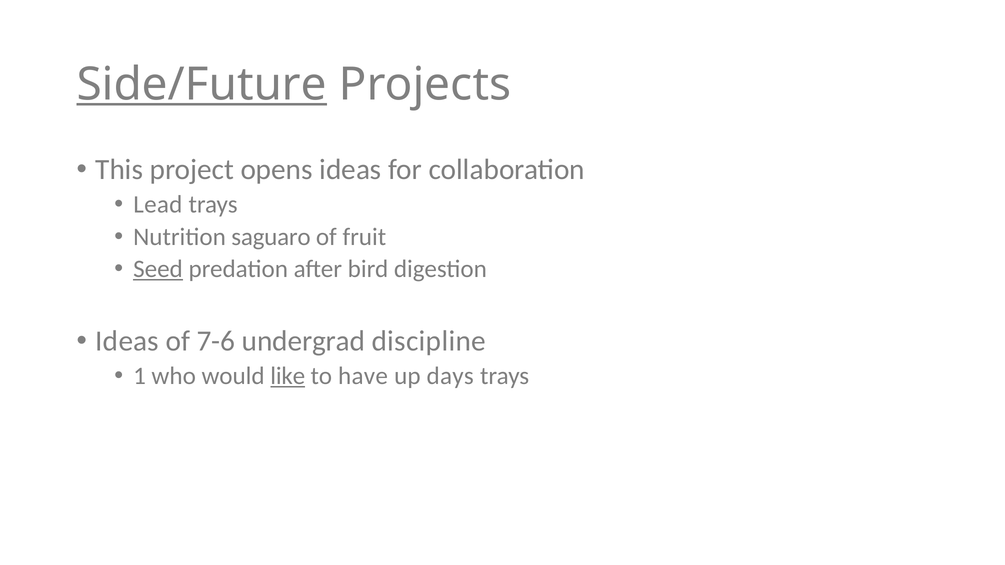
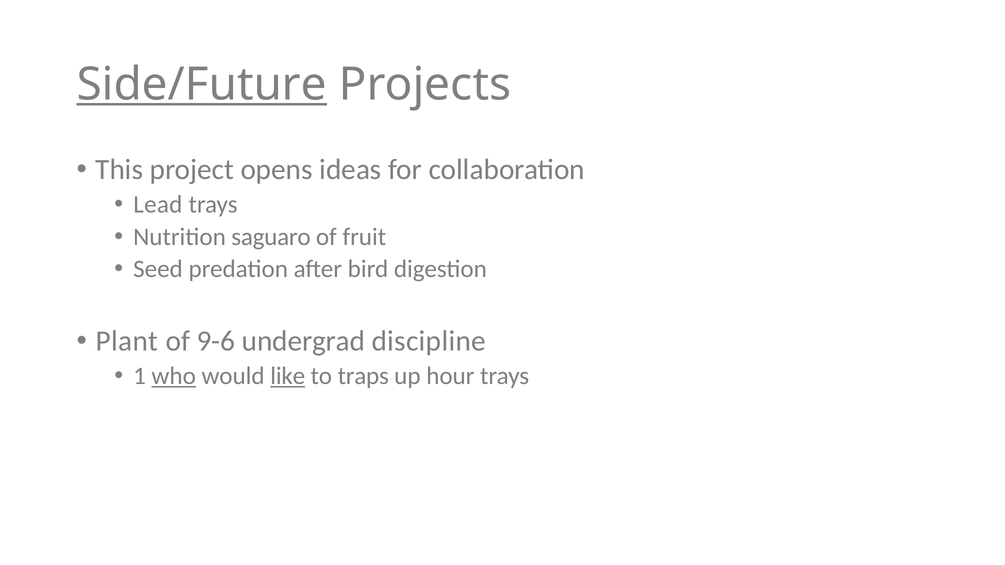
Seed underline: present -> none
Ideas at (127, 341): Ideas -> Plant
7-6: 7-6 -> 9-6
who underline: none -> present
have: have -> traps
days: days -> hour
